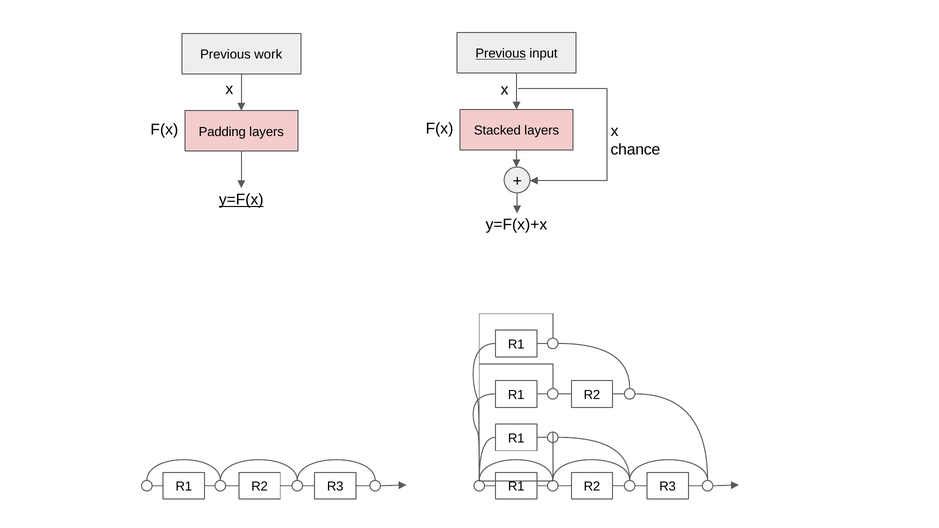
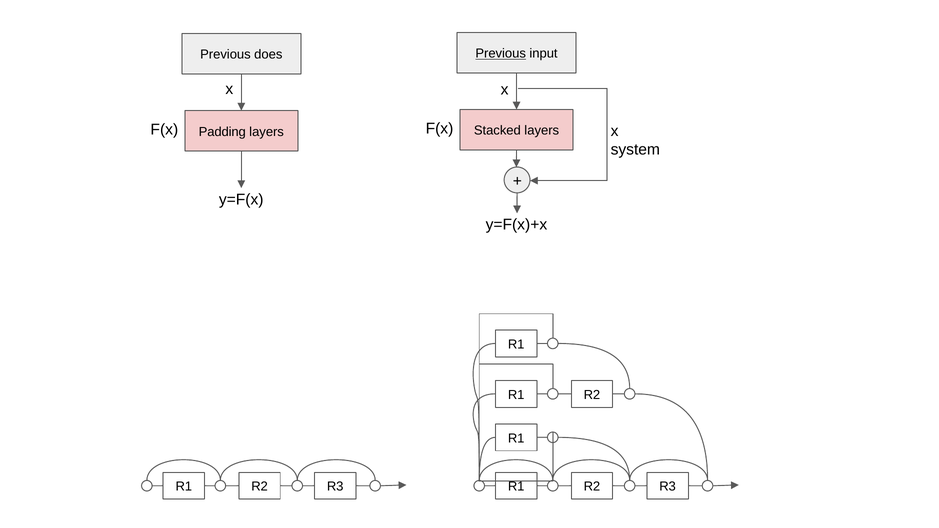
work: work -> does
chance: chance -> system
y=F(x underline: present -> none
